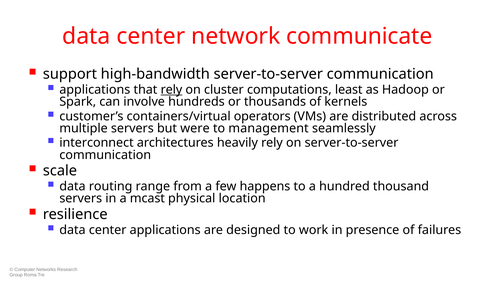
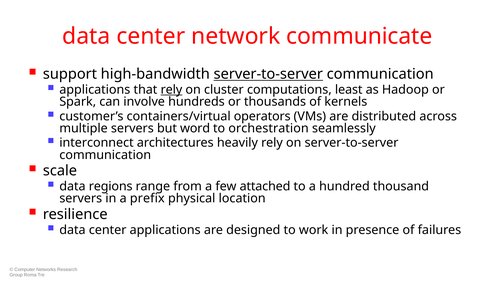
server-to-server at (268, 74) underline: none -> present
were: were -> word
management: management -> orchestration
routing: routing -> regions
happens: happens -> attached
mcast: mcast -> prefix
